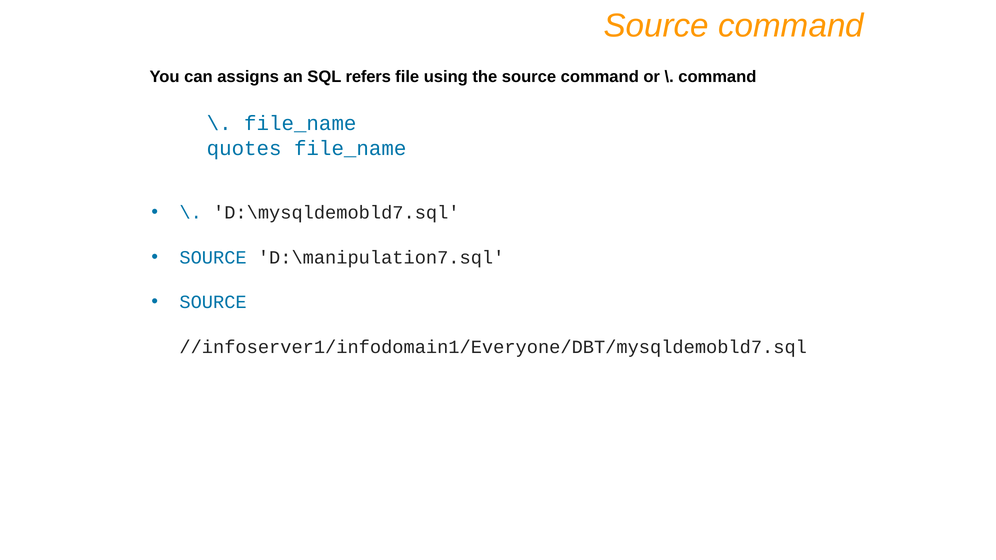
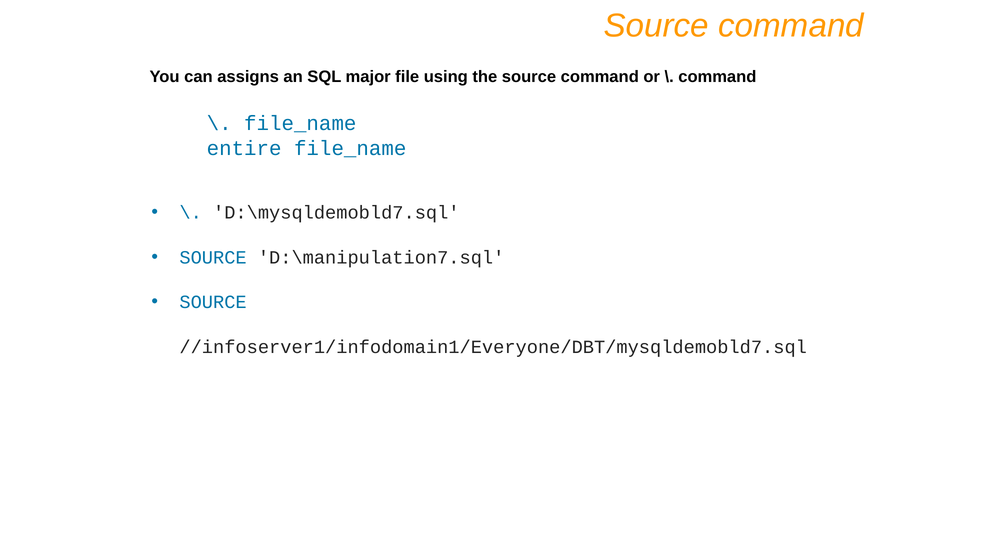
refers: refers -> major
quotes: quotes -> entire
